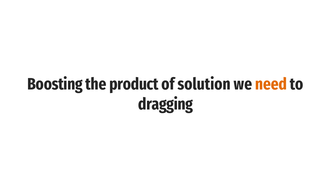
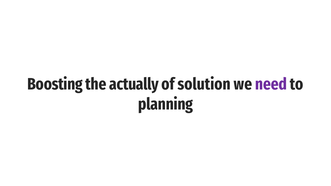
product: product -> actually
need colour: orange -> purple
dragging: dragging -> planning
